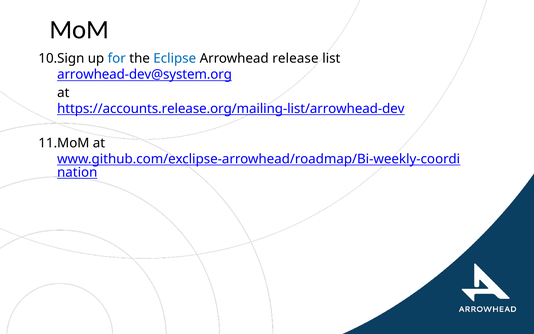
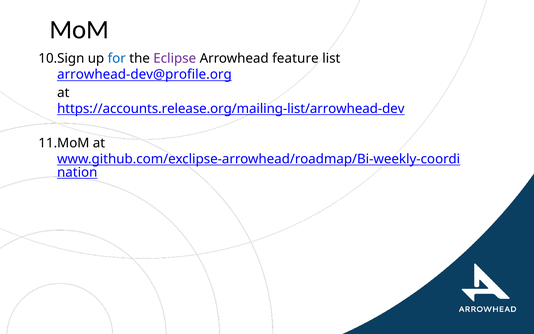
Eclipse colour: blue -> purple
release: release -> feature
arrowhead-dev@system.org: arrowhead-dev@system.org -> arrowhead-dev@profile.org
